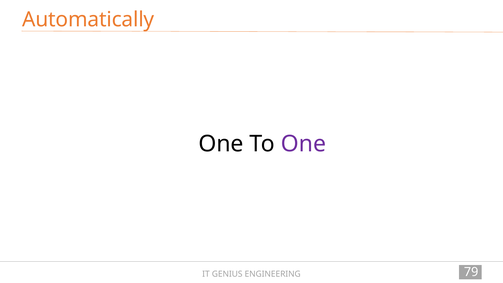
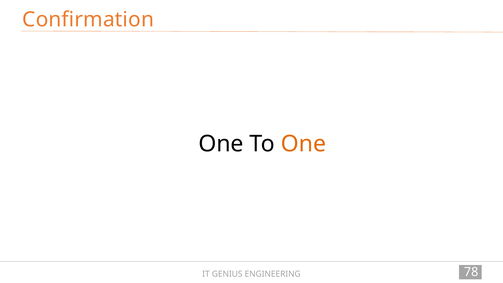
Automatically: Automatically -> Confirmation
One at (303, 144) colour: purple -> orange
79: 79 -> 78
